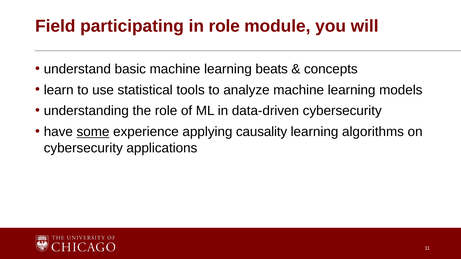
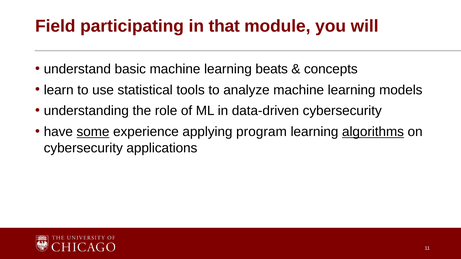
in role: role -> that
causality: causality -> program
algorithms underline: none -> present
